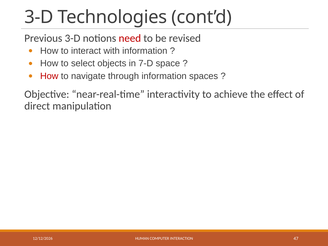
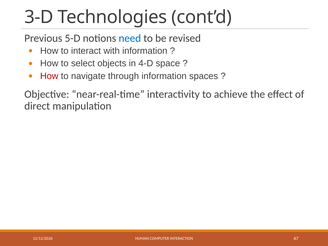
Previous 3-D: 3-D -> 5-D
need colour: red -> blue
7-D: 7-D -> 4-D
